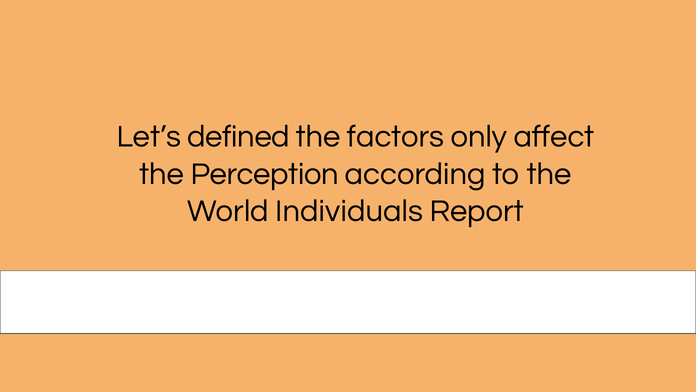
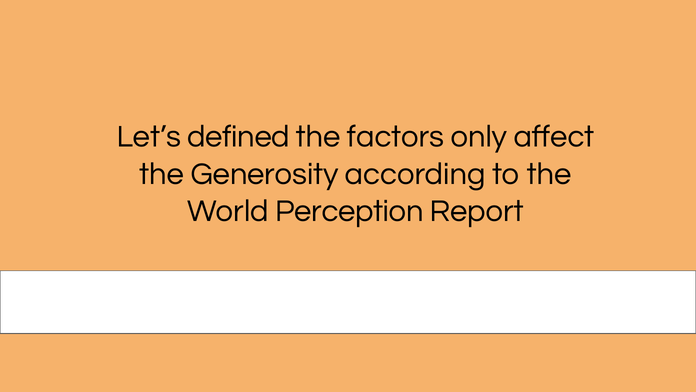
Perception: Perception -> Generosity
Individuals: Individuals -> Perception
